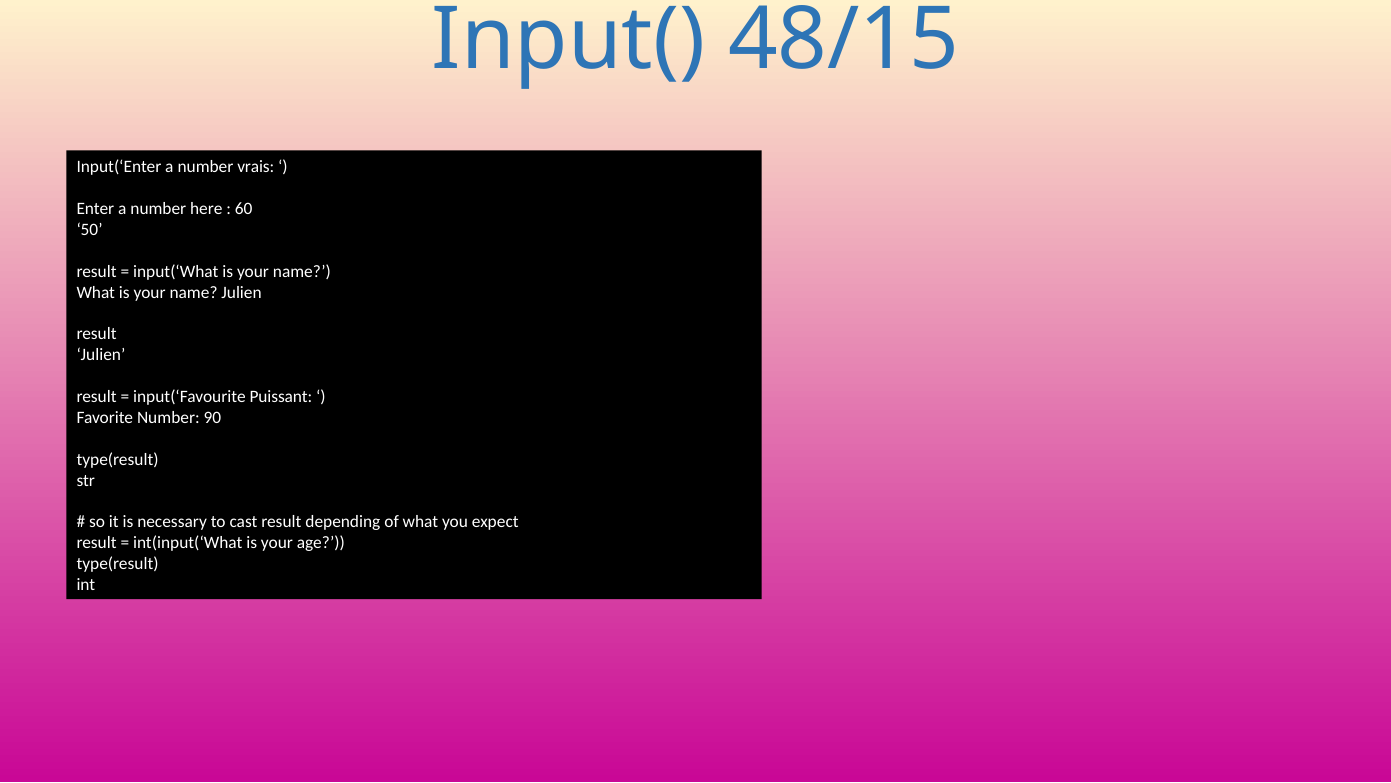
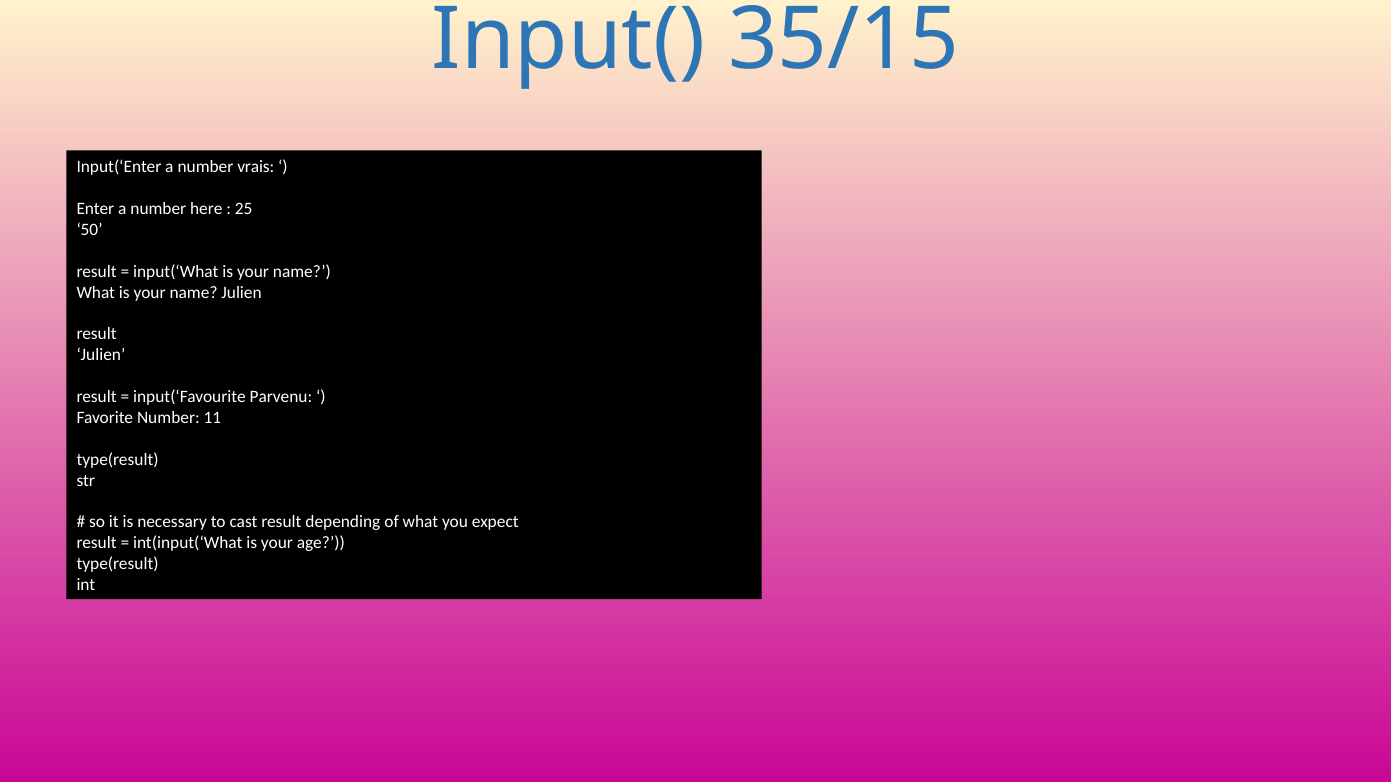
48/15: 48/15 -> 35/15
60: 60 -> 25
Puissant: Puissant -> Parvenu
90: 90 -> 11
